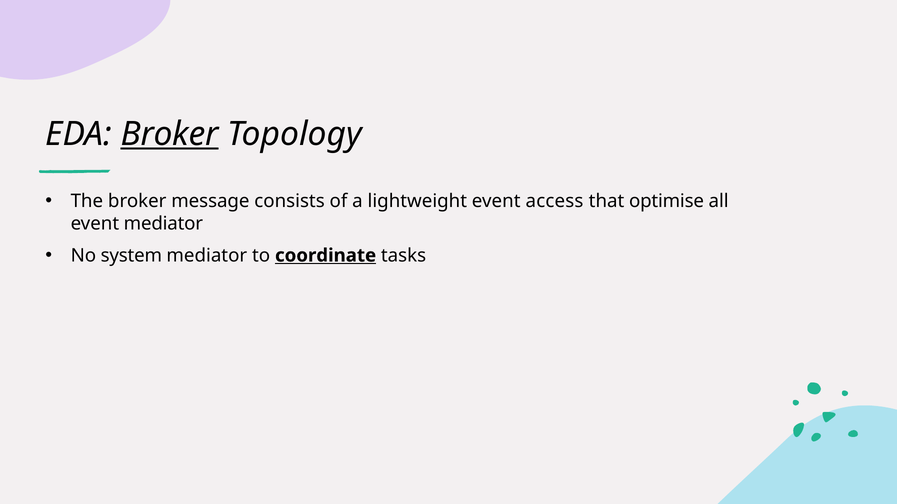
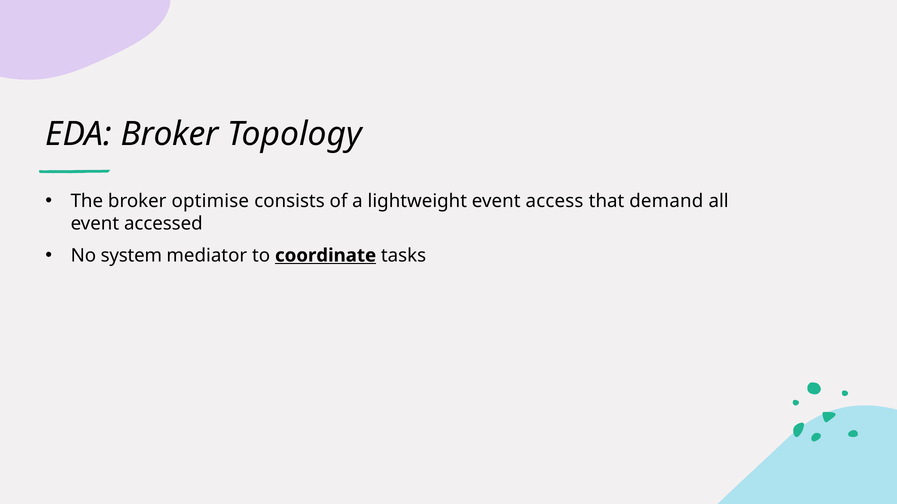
Broker at (170, 134) underline: present -> none
message: message -> optimise
optimise: optimise -> demand
event mediator: mediator -> accessed
